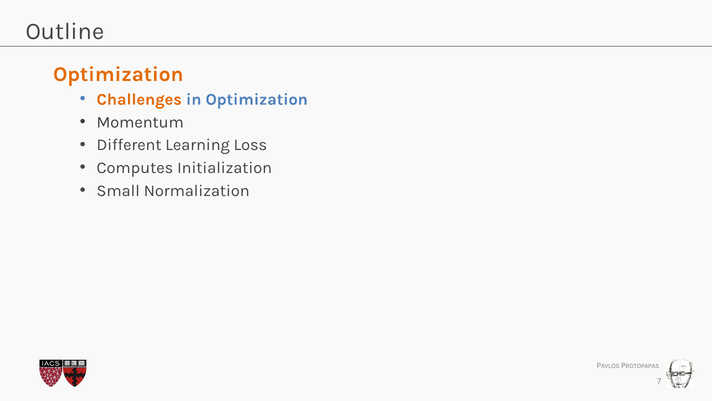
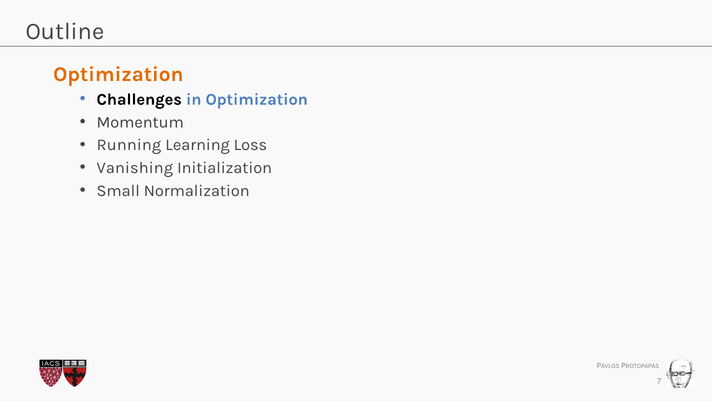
Challenges colour: orange -> black
Different: Different -> Running
Computes: Computes -> Vanishing
